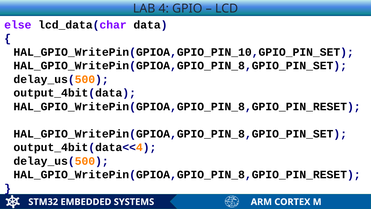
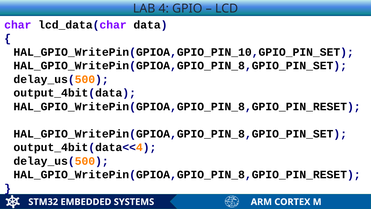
else: else -> char
